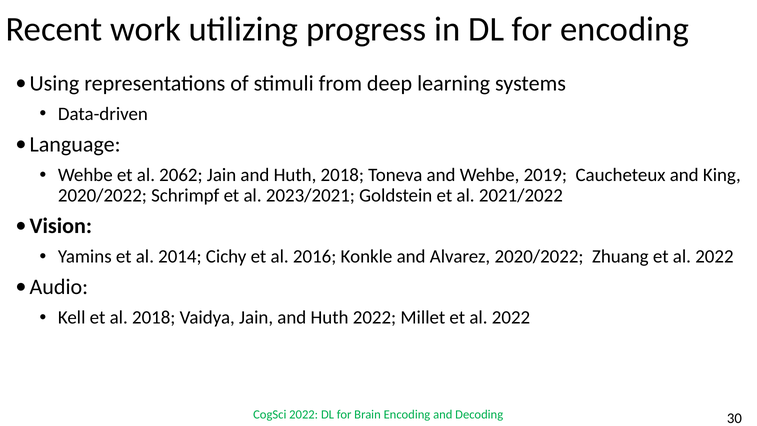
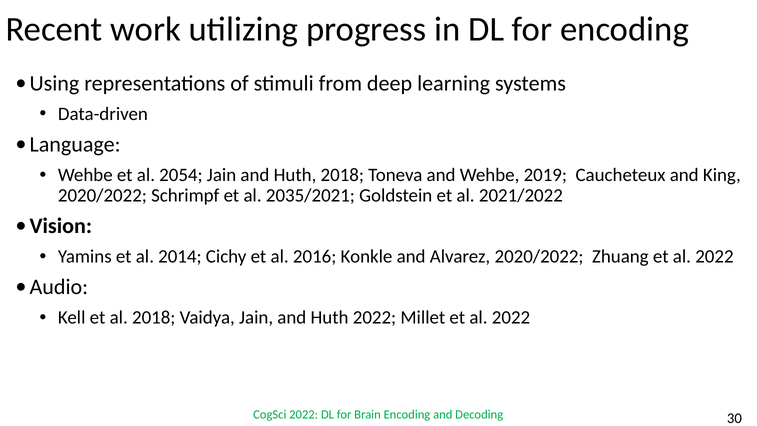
2062: 2062 -> 2054
2023/2021: 2023/2021 -> 2035/2021
